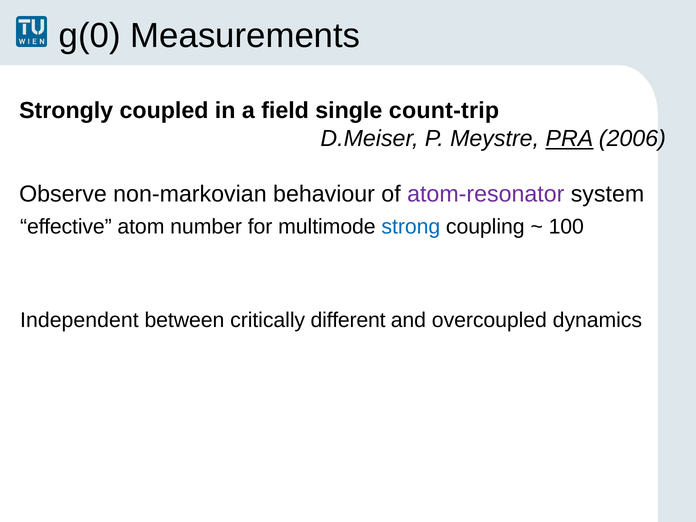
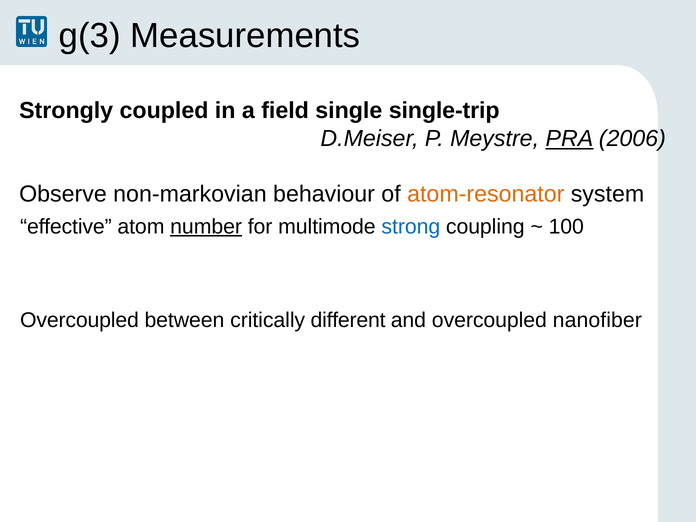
g(0: g(0 -> g(3
count-trip: count-trip -> single-trip
atom-resonator colour: purple -> orange
number underline: none -> present
Independent at (79, 320): Independent -> Overcoupled
dynamics: dynamics -> nanofiber
